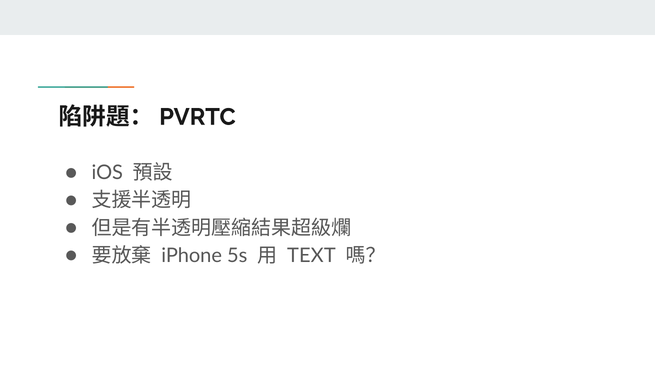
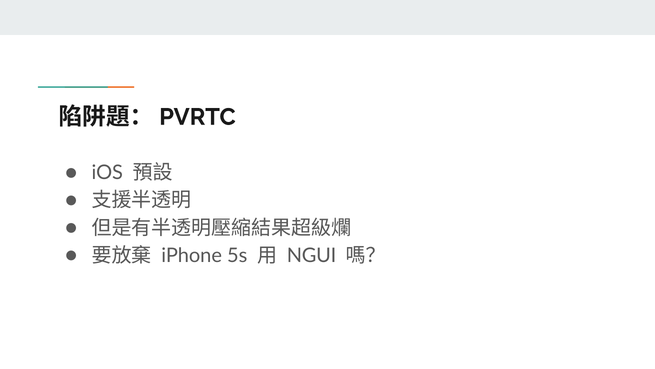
TEXT: TEXT -> NGUI
